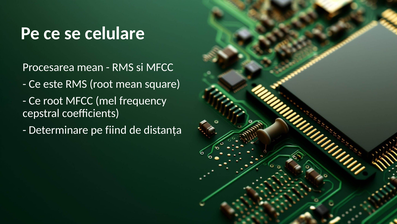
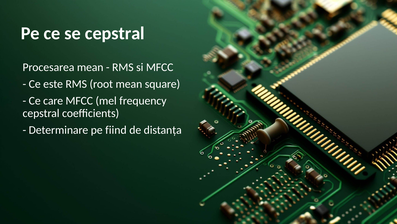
se celulare: celulare -> cepstral
Ce root: root -> care
